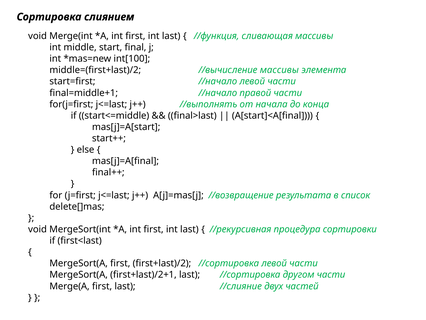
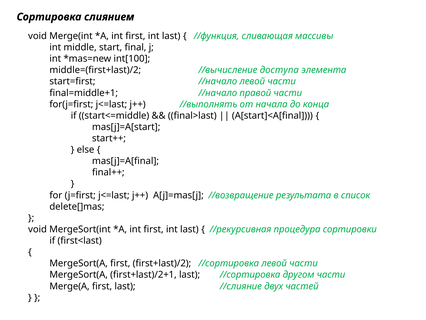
//вычисление массивы: массивы -> доступа
